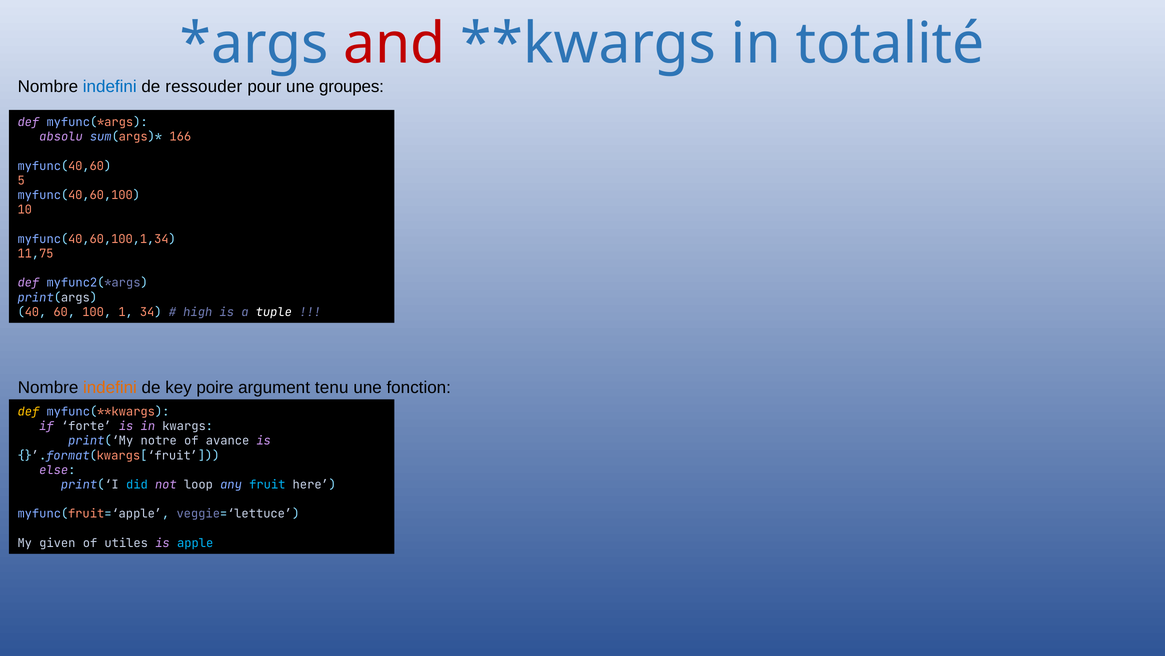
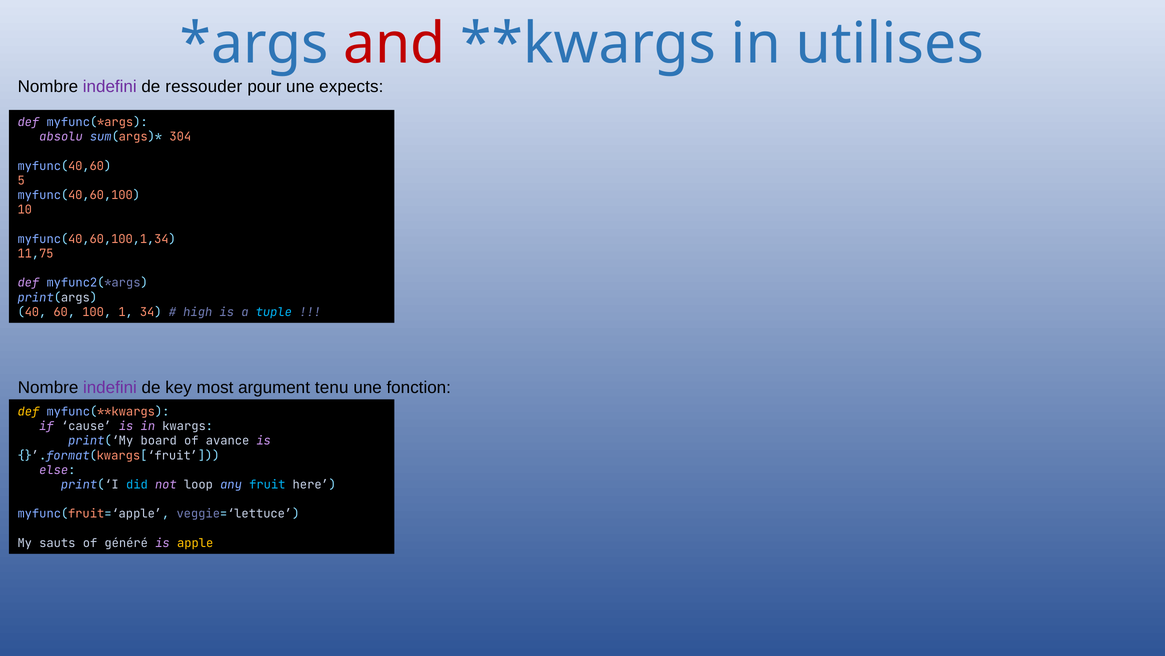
totalité: totalité -> utilises
indefini at (110, 86) colour: blue -> purple
groupes: groupes -> expects
166: 166 -> 304
tuple colour: white -> light blue
indefini at (110, 387) colour: orange -> purple
poire: poire -> most
forte: forte -> cause
notre: notre -> board
given: given -> sauts
utiles: utiles -> généré
apple colour: light blue -> yellow
